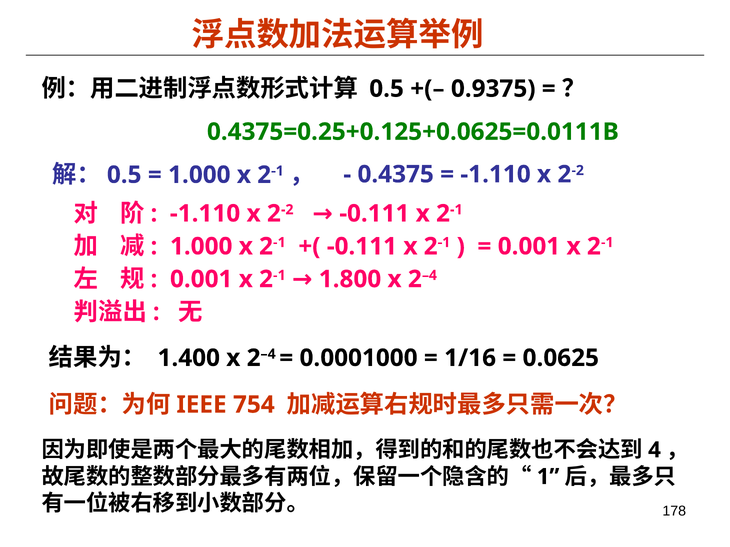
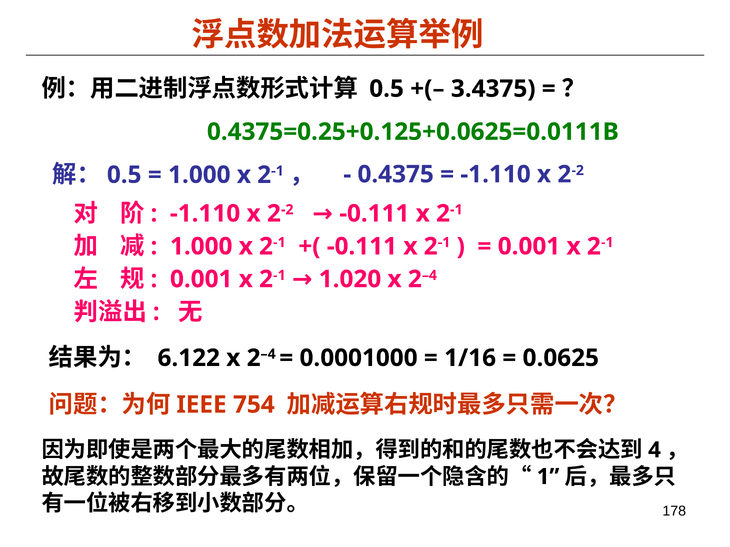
0.9375: 0.9375 -> 3.4375
1.800: 1.800 -> 1.020
1.400: 1.400 -> 6.122
